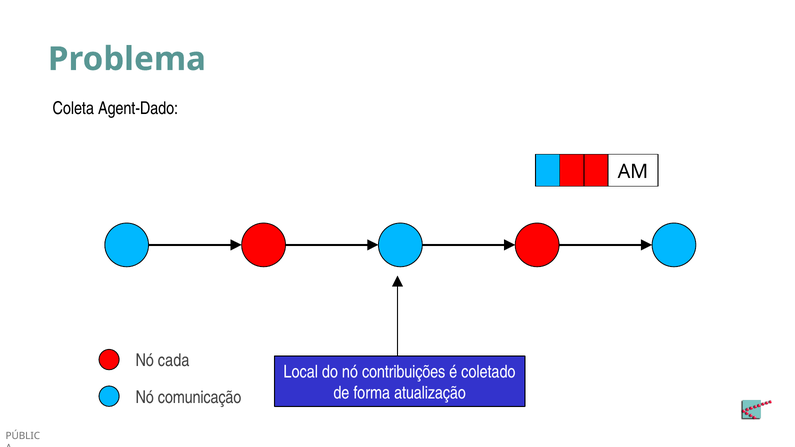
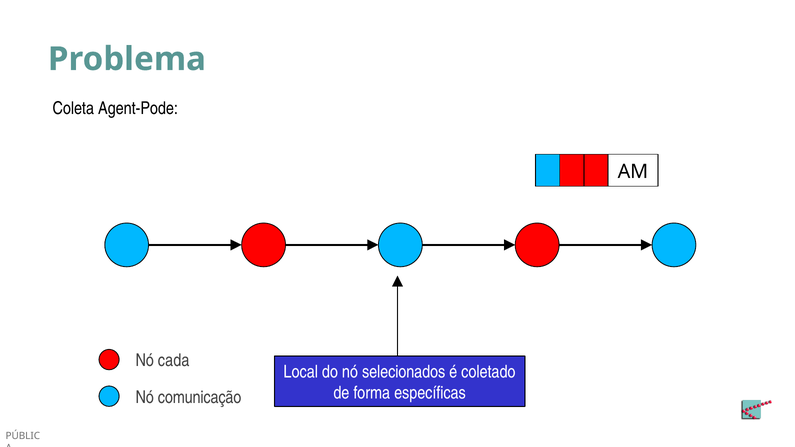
Agent-Dado: Agent-Dado -> Agent-Pode
contribuições: contribuições -> selecionados
atualização: atualização -> específicas
